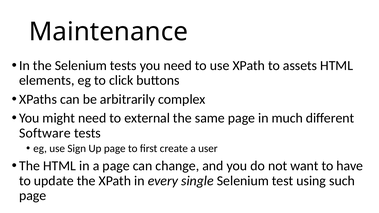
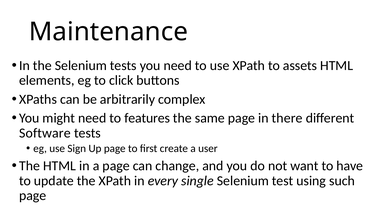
external: external -> features
much: much -> there
